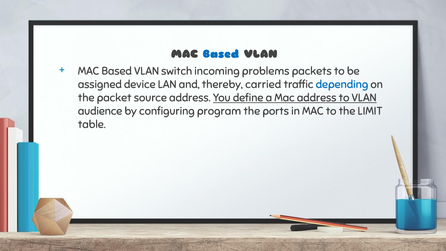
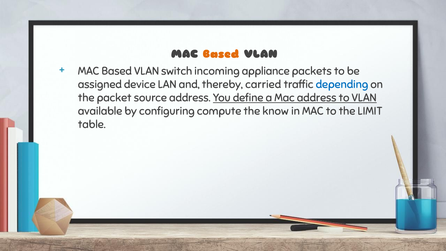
Based at (221, 54) colour: blue -> orange
problems: problems -> appliance
audience: audience -> available
program: program -> compute
ports: ports -> know
